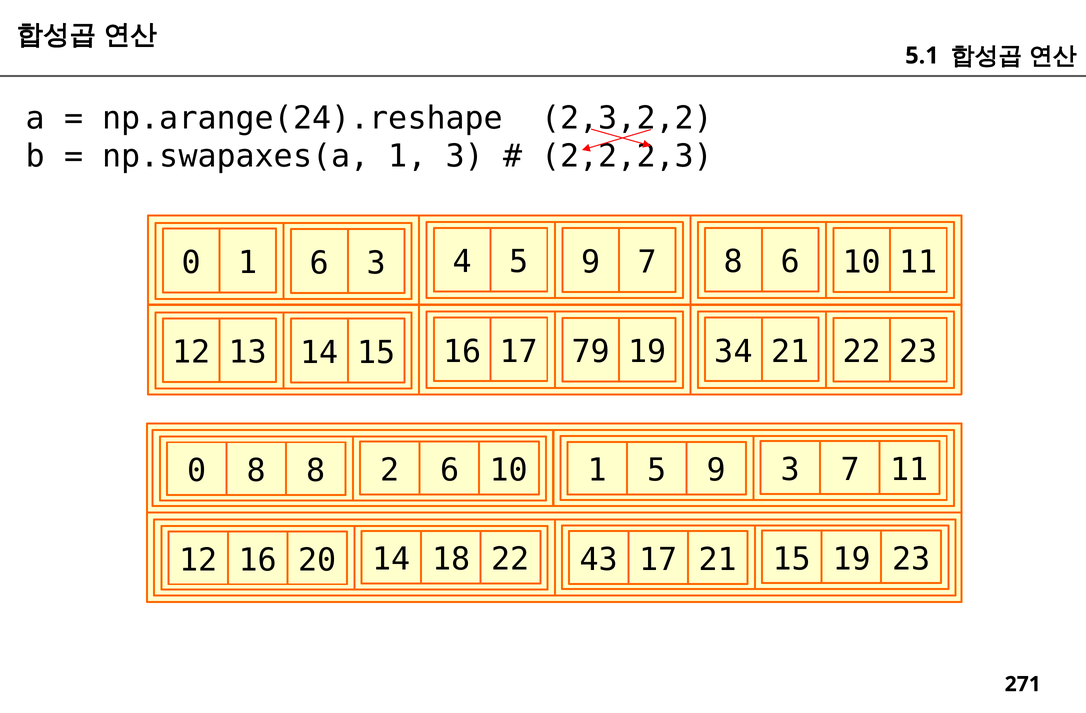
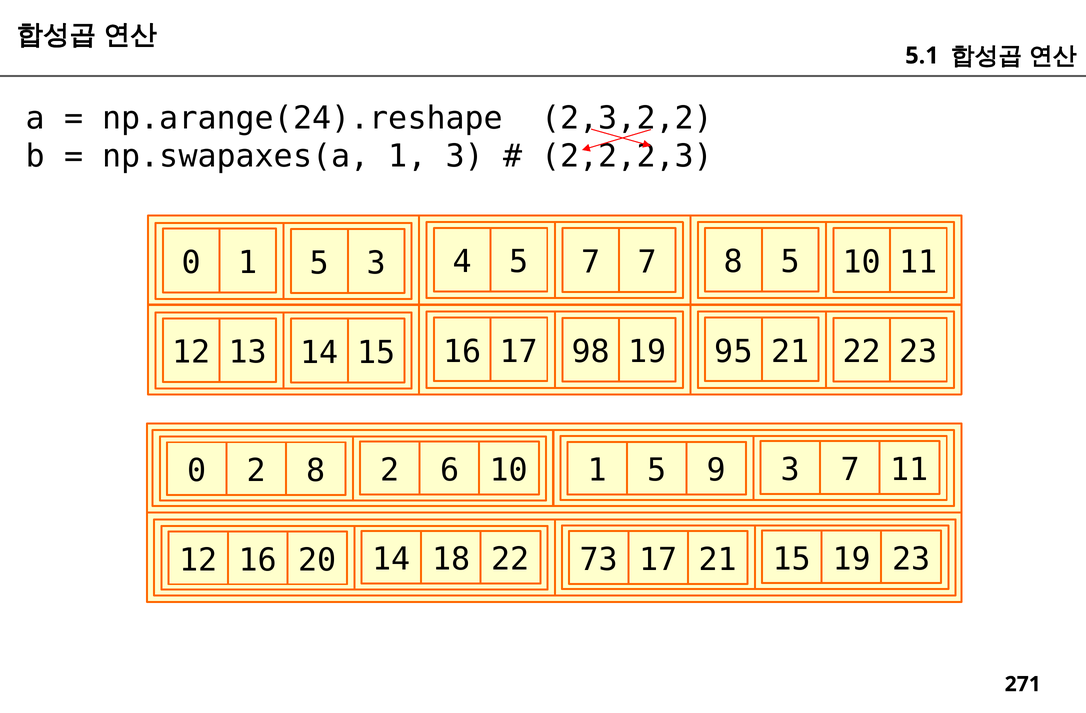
0 1 6: 6 -> 5
4 5 9: 9 -> 7
8 6: 6 -> 5
79: 79 -> 98
34: 34 -> 95
0 8: 8 -> 2
43: 43 -> 73
